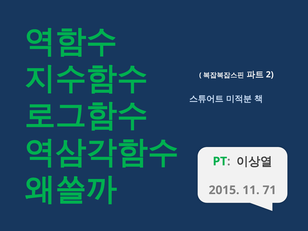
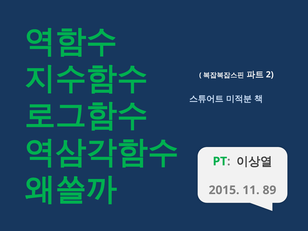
71: 71 -> 89
